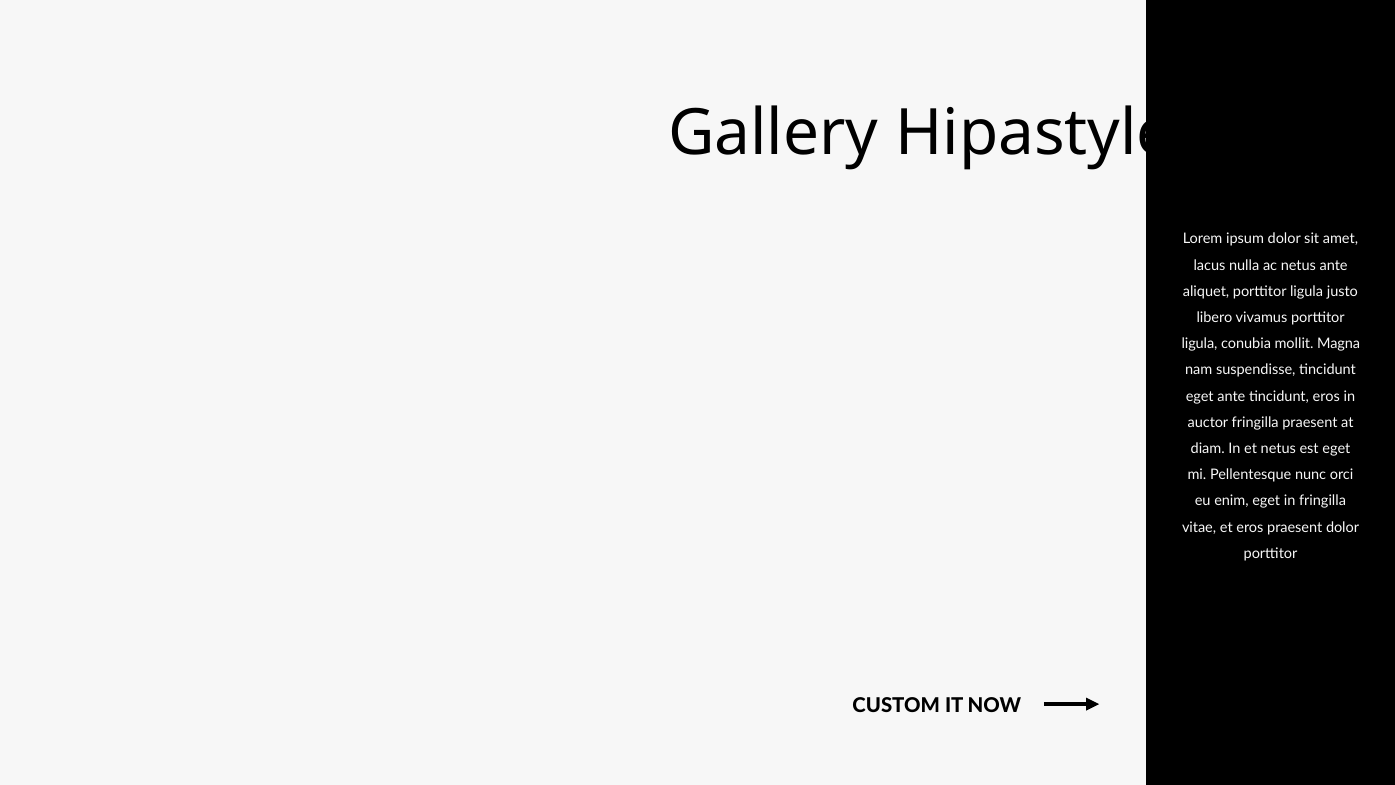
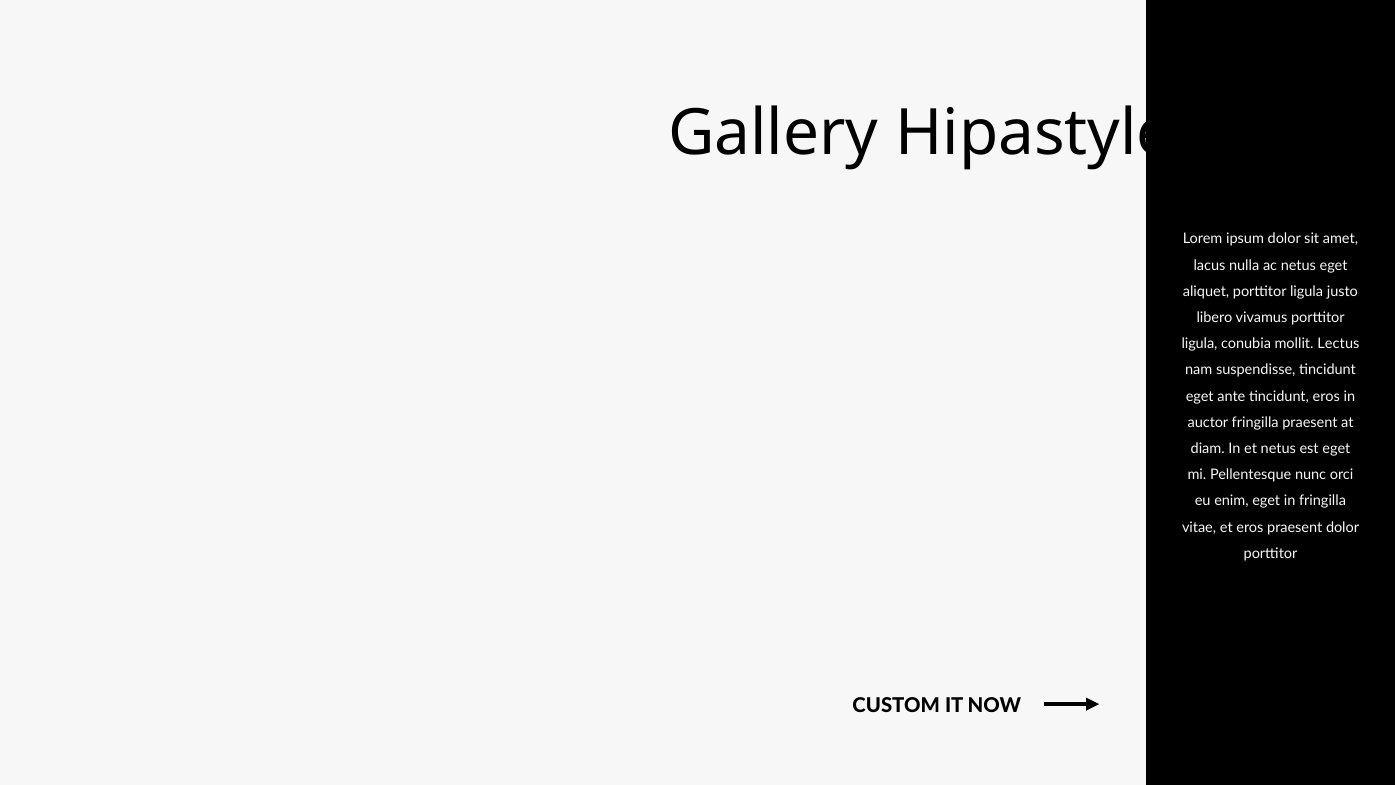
netus ante: ante -> eget
Magna: Magna -> Lectus
